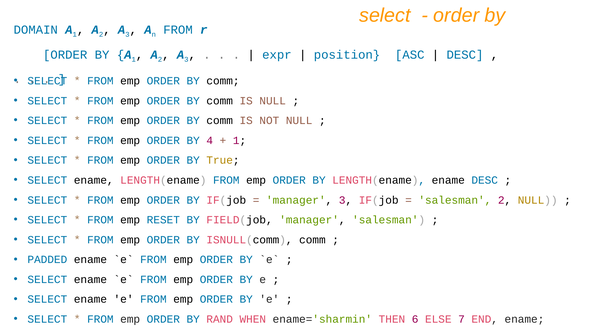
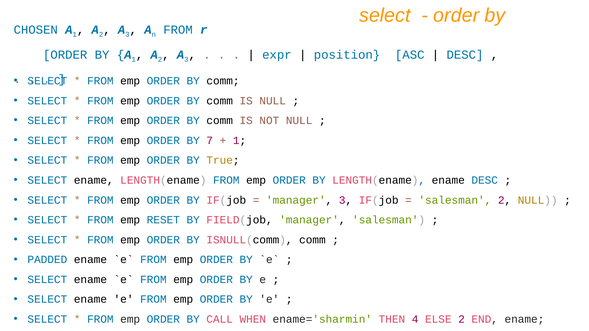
DOMAIN: DOMAIN -> CHOSEN
4: 4 -> 7
RAND: RAND -> CALL
6: 6 -> 4
ELSE 7: 7 -> 2
